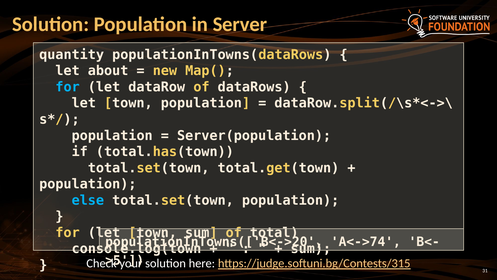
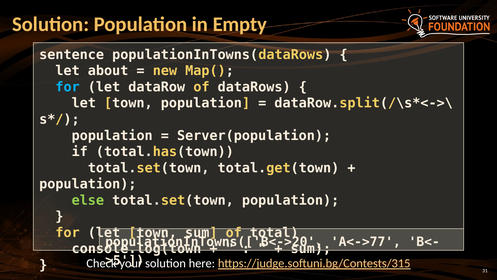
Server: Server -> Empty
quantity: quantity -> sentence
else colour: light blue -> light green
A<->74: A<->74 -> A<->77
